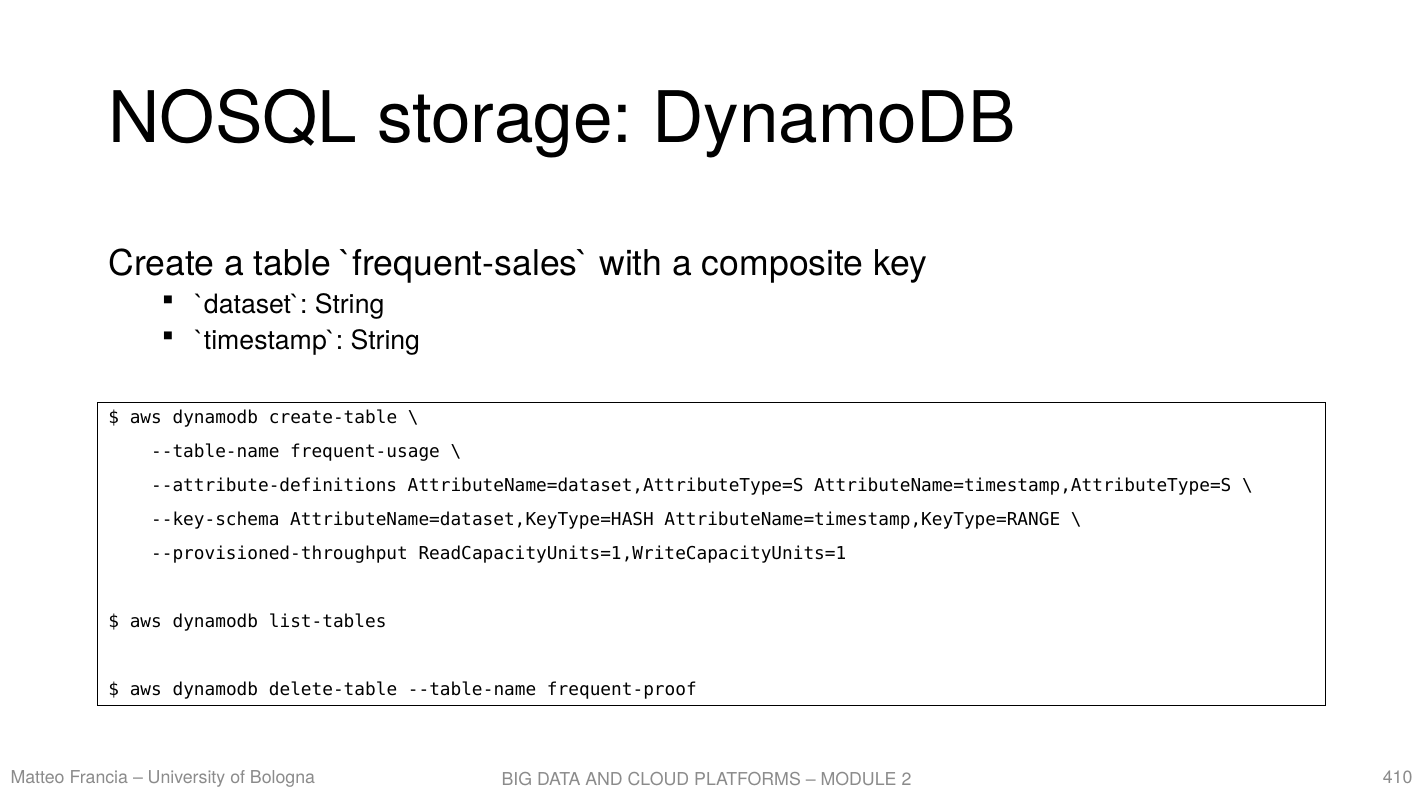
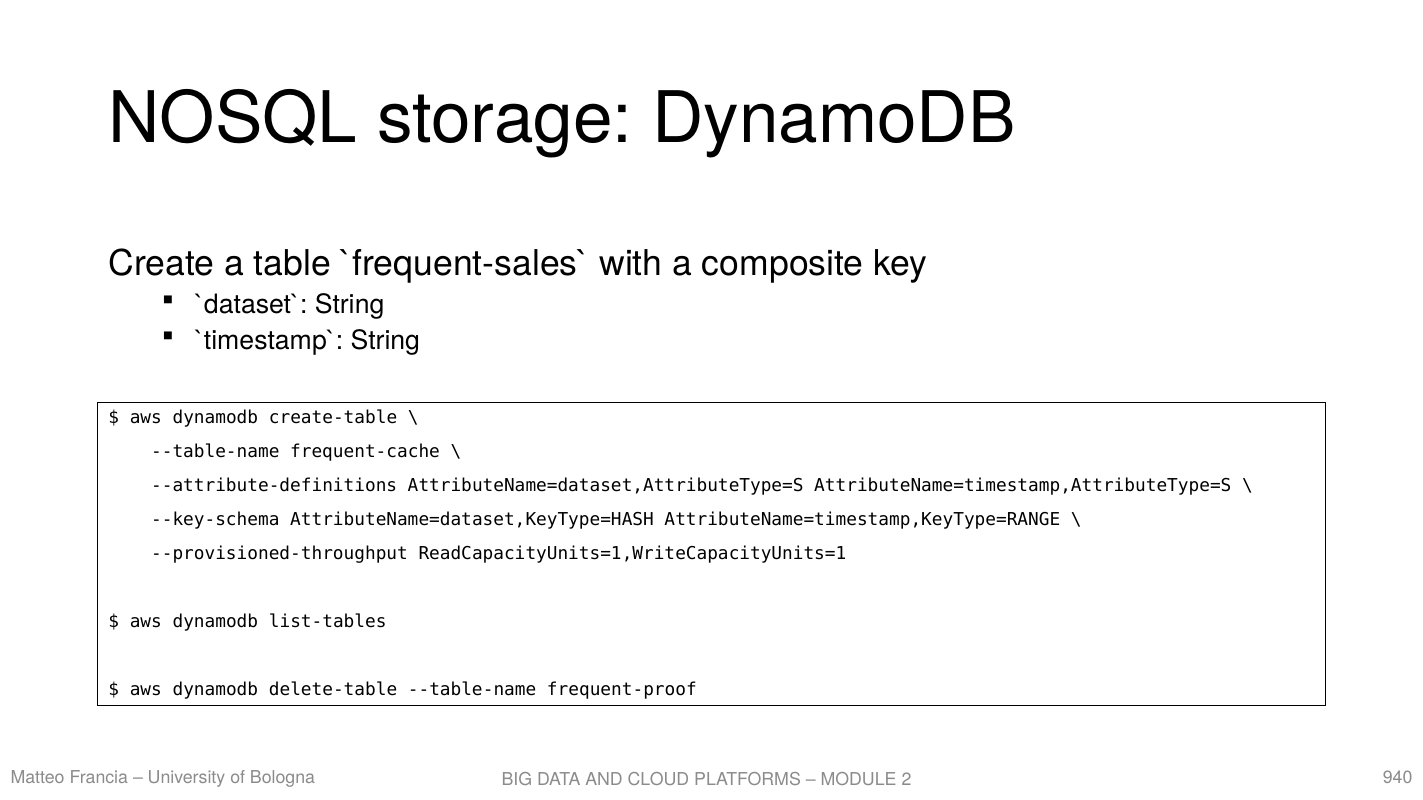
frequent-usage: frequent-usage -> frequent-cache
410: 410 -> 940
